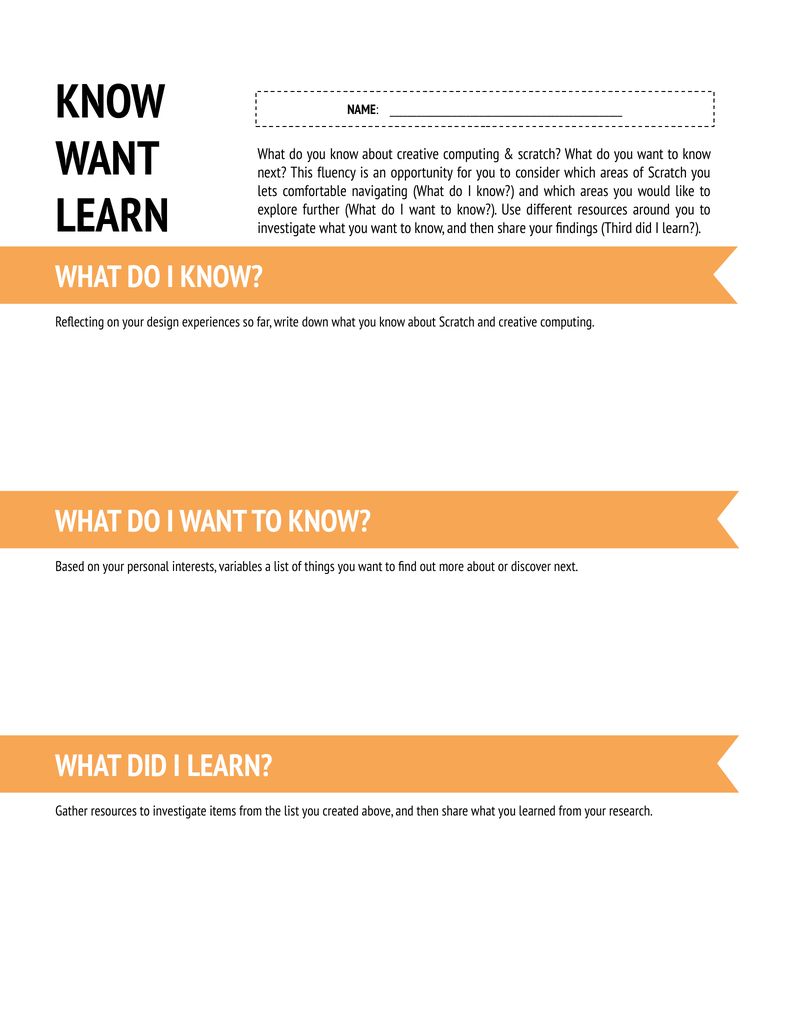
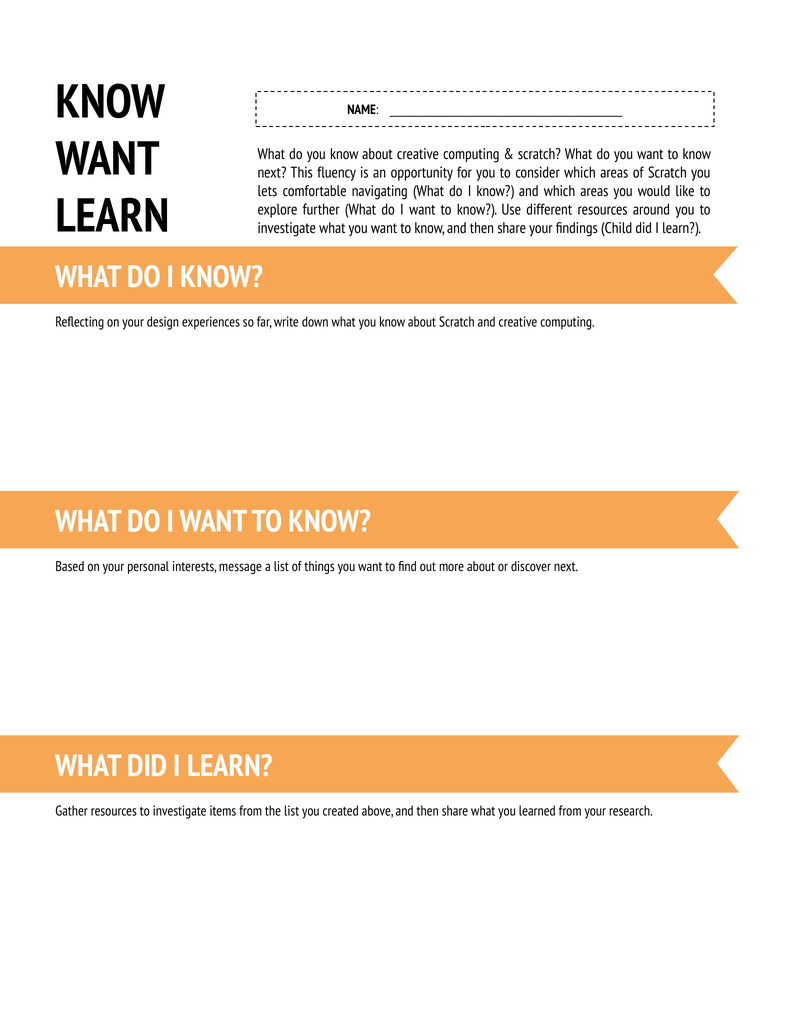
Third: Third -> Child
variables: variables -> message
